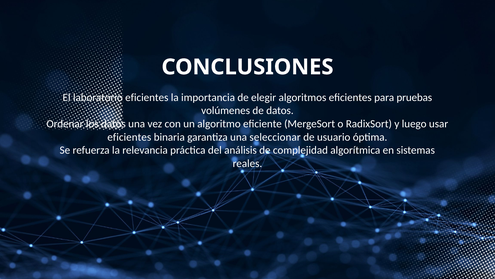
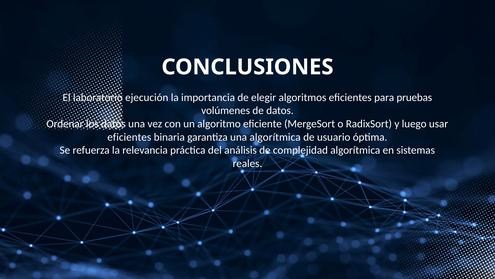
laboratorio eficientes: eficientes -> ejecución
una seleccionar: seleccionar -> algorítmica
